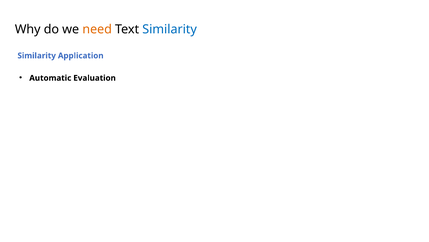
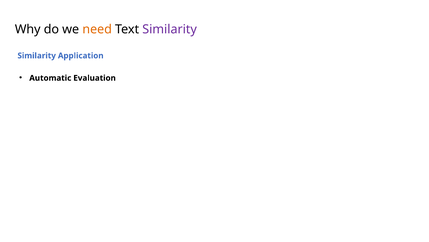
Similarity at (170, 29) colour: blue -> purple
